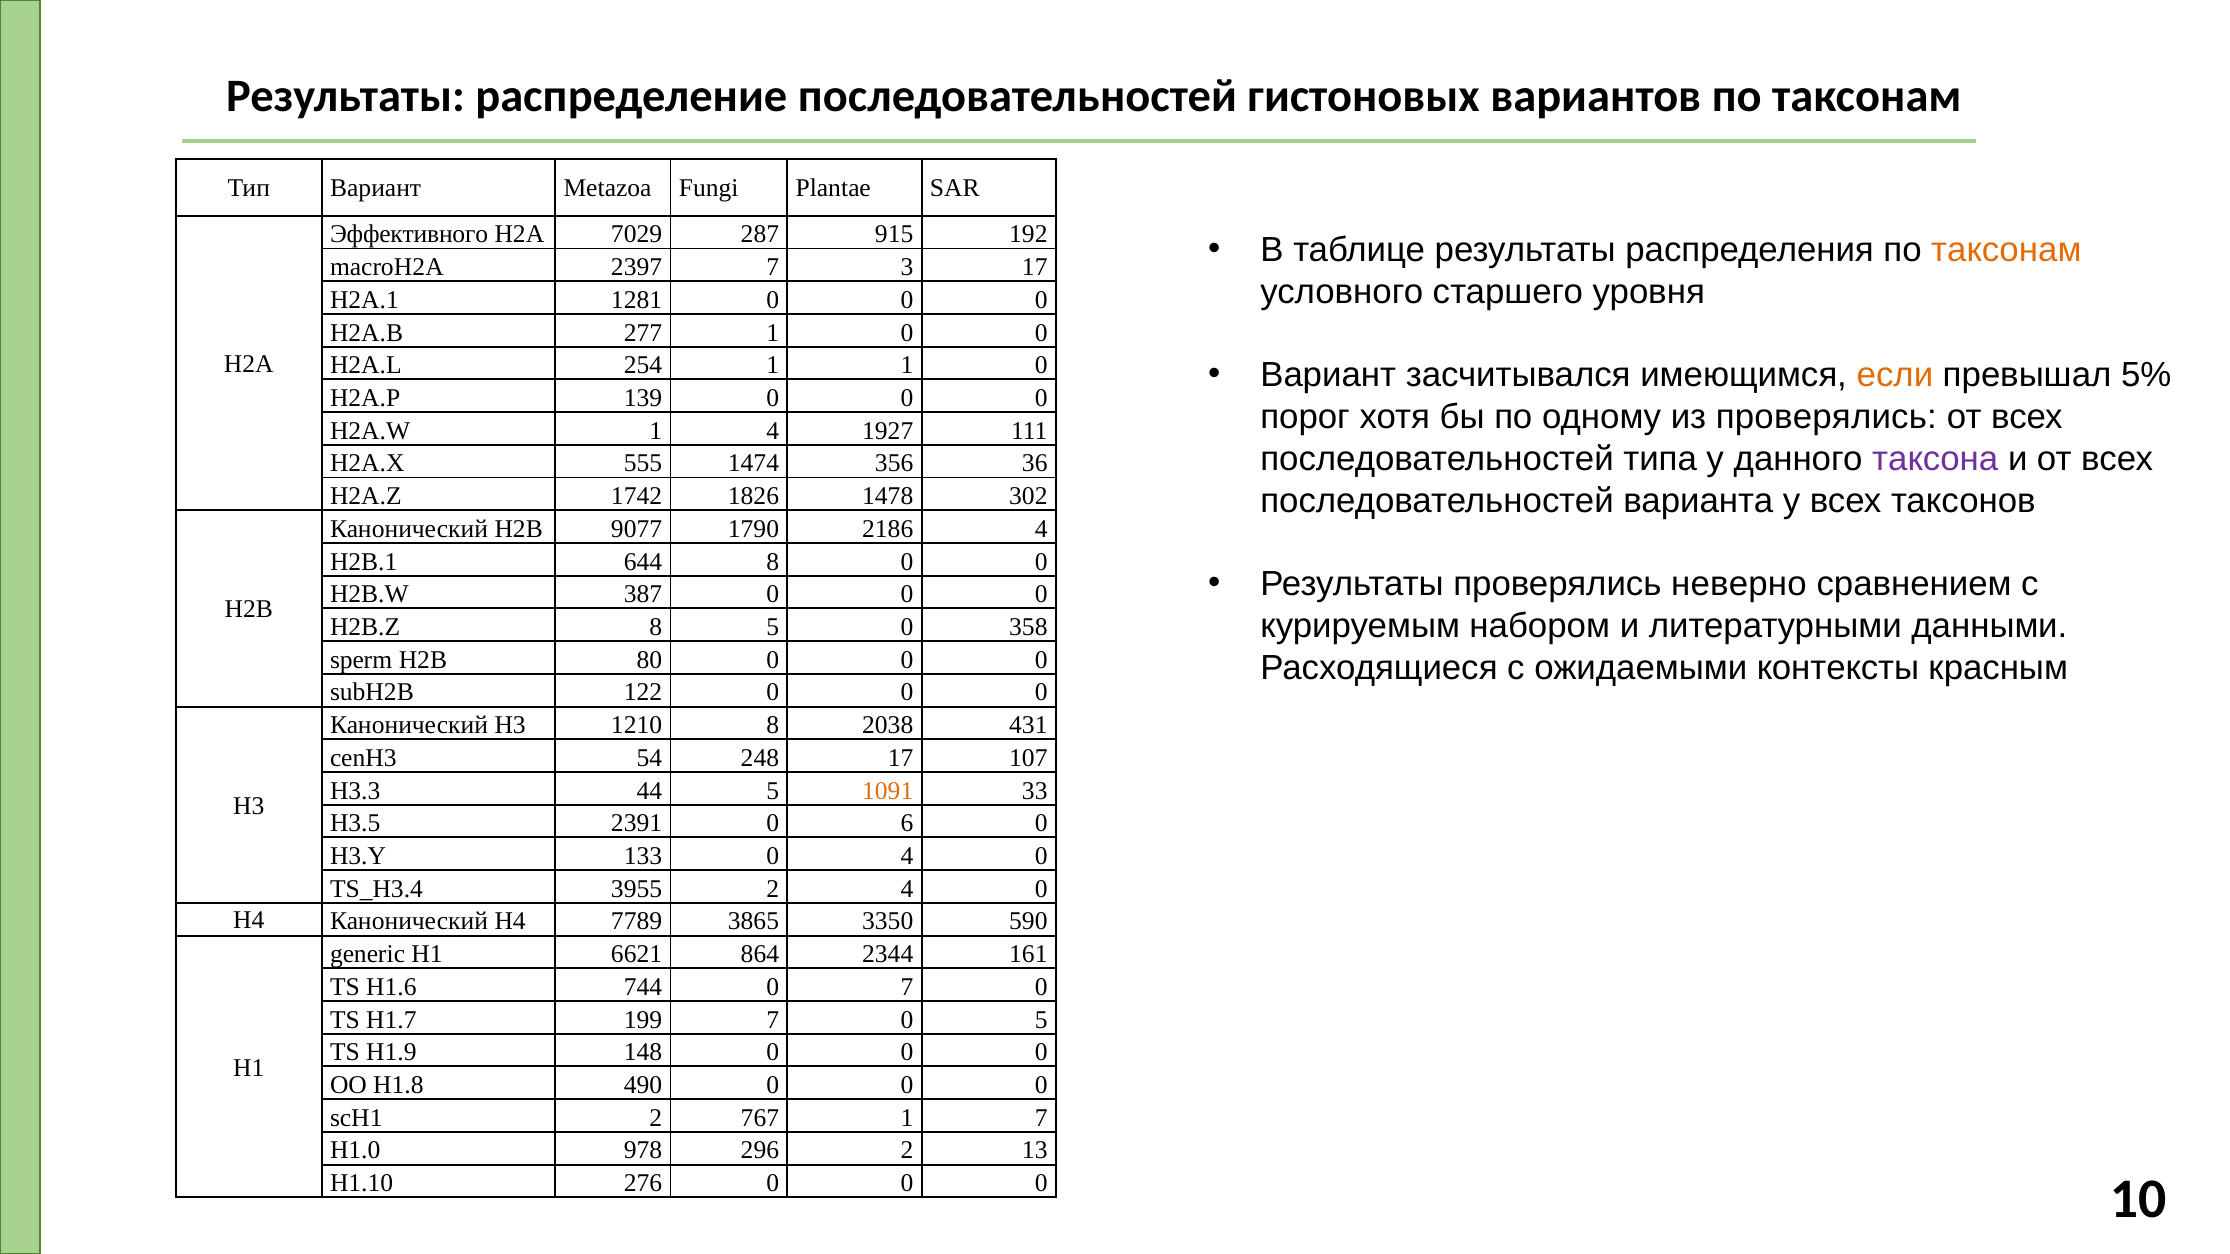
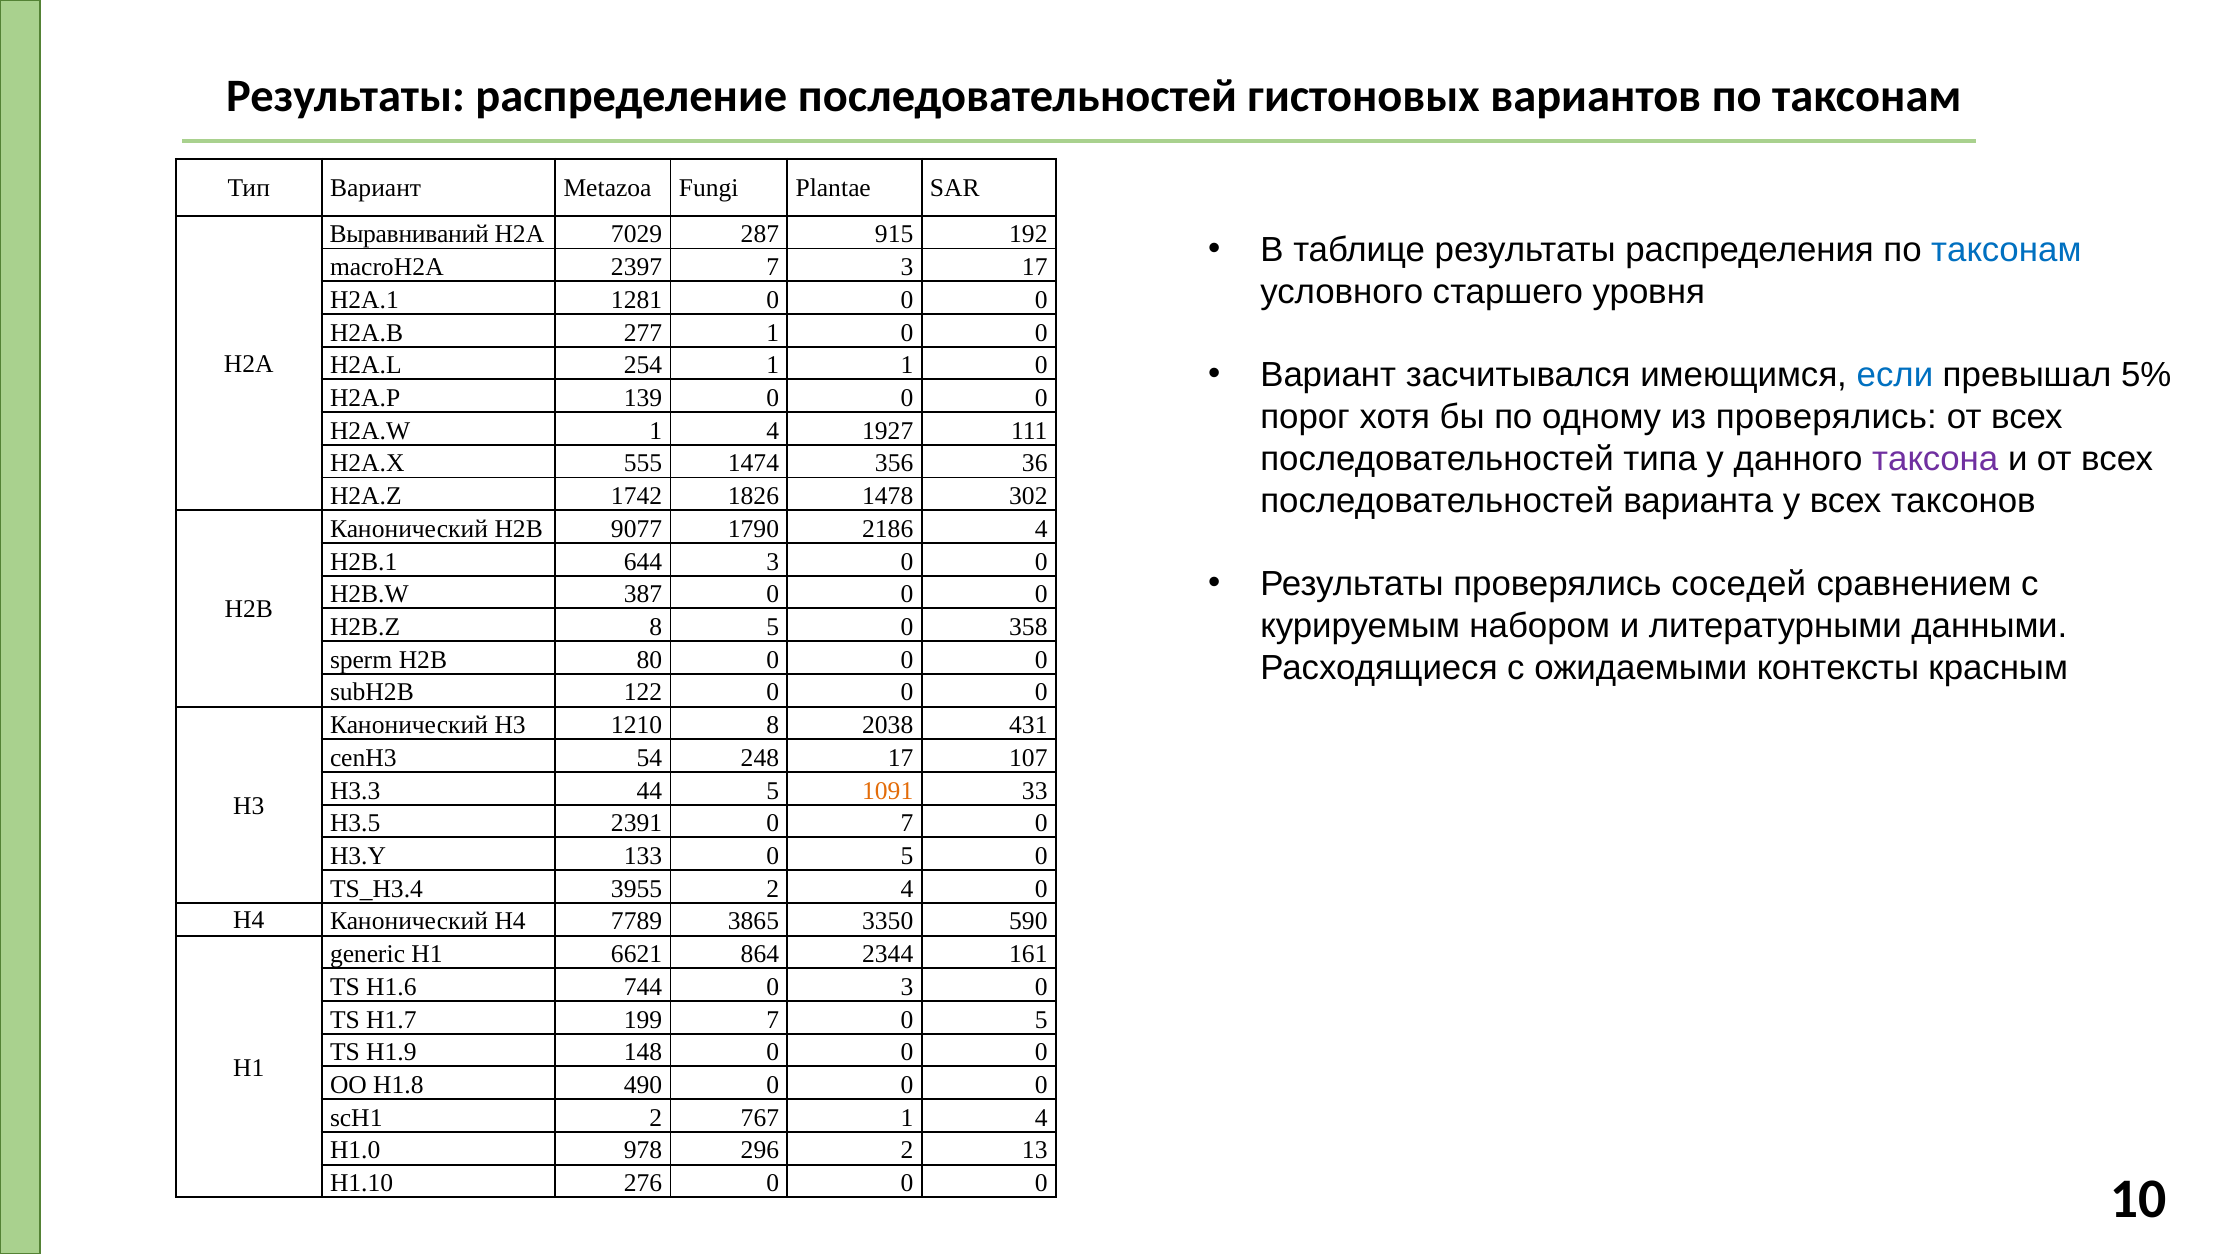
Эффективного: Эффективного -> Выравниваний
таксонам at (2006, 250) colour: orange -> blue
если colour: orange -> blue
644 8: 8 -> 3
неверно: неверно -> соседей
0 6: 6 -> 7
133 0 4: 4 -> 5
0 7: 7 -> 3
767 1 7: 7 -> 4
